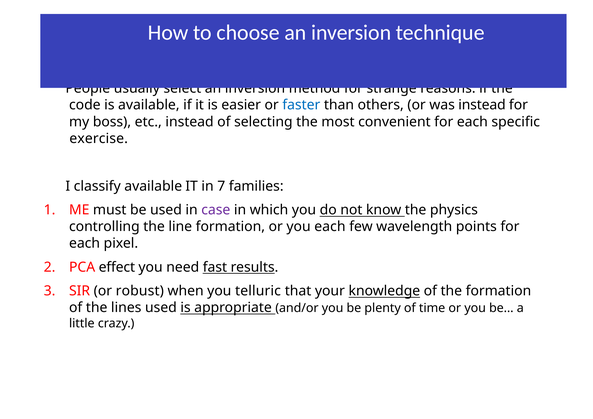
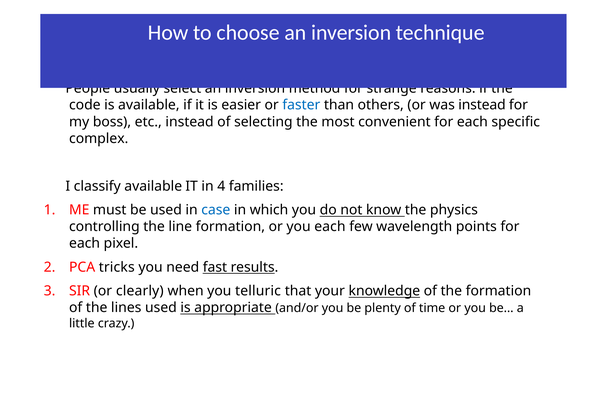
exercise: exercise -> complex
7: 7 -> 4
case colour: purple -> blue
effect: effect -> tricks
robust: robust -> clearly
